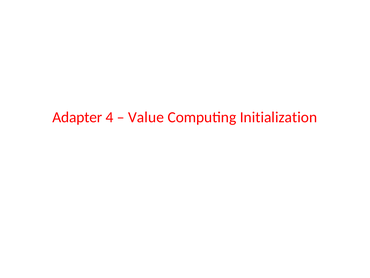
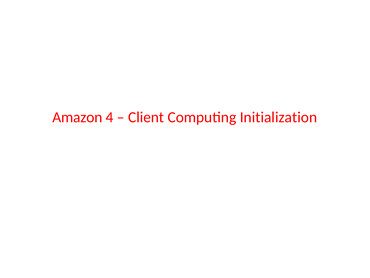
Adapter: Adapter -> Amazon
Value: Value -> Client
